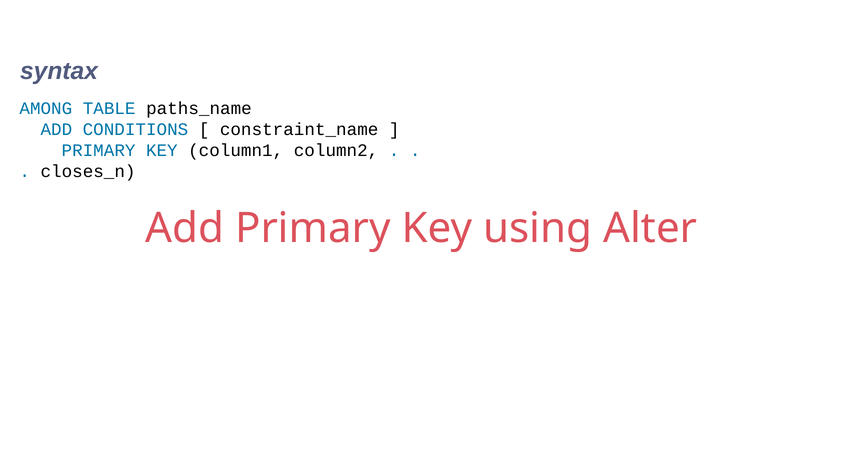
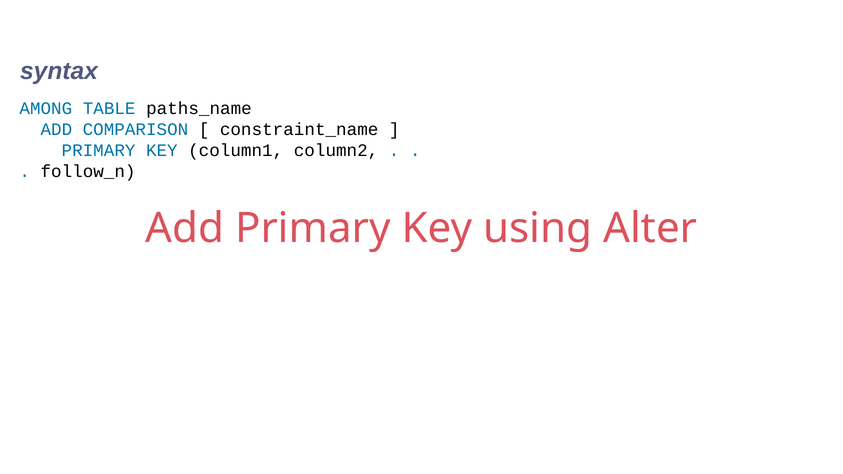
CONDITIONS: CONDITIONS -> COMPARISON
closes_n: closes_n -> follow_n
